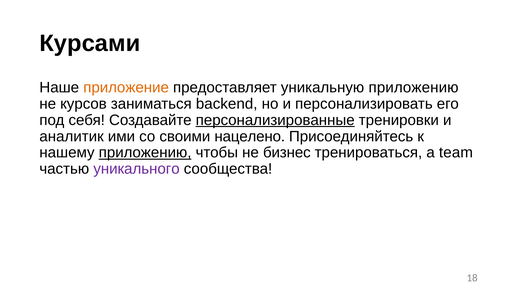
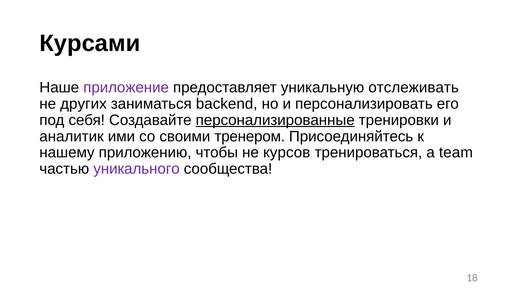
приложение colour: orange -> purple
уникальную приложению: приложению -> отслеживать
курсов: курсов -> других
нацелено: нацелено -> тренером
приложению at (145, 153) underline: present -> none
бизнес: бизнес -> курсов
